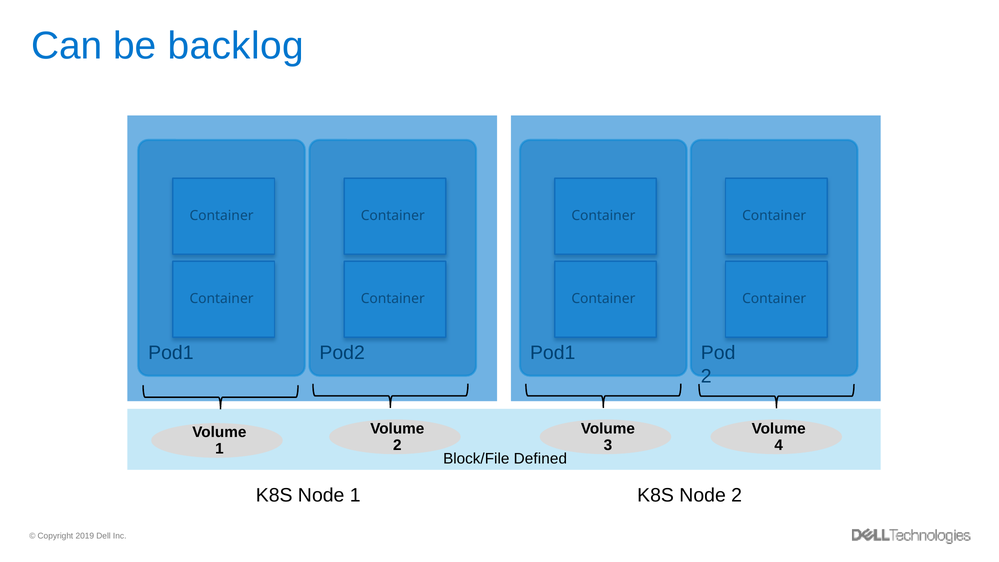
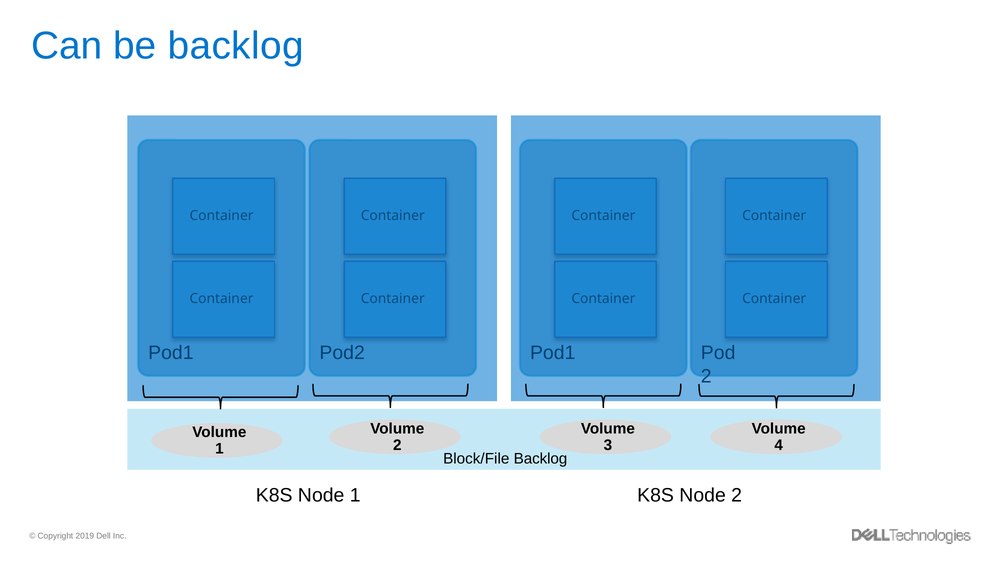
Block/File Defined: Defined -> Backlog
